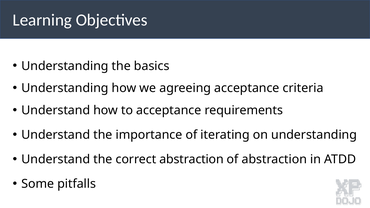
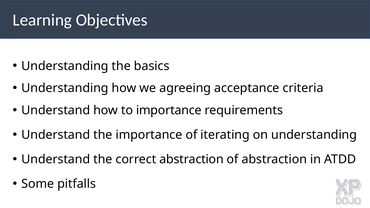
to acceptance: acceptance -> importance
